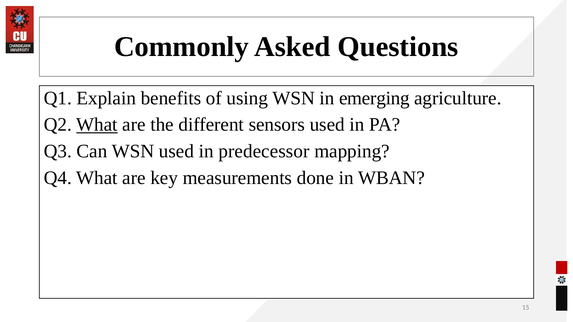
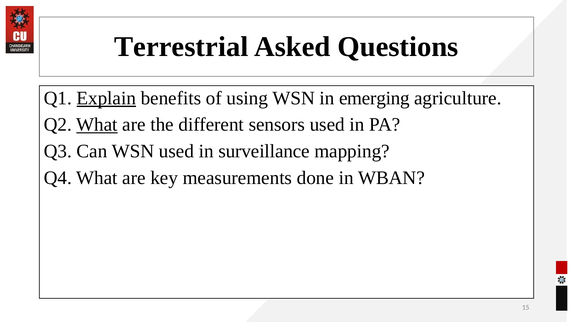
Commonly: Commonly -> Terrestrial
Explain underline: none -> present
predecessor: predecessor -> surveillance
